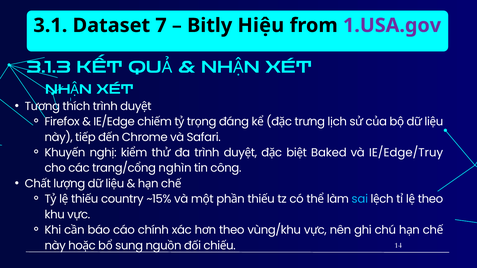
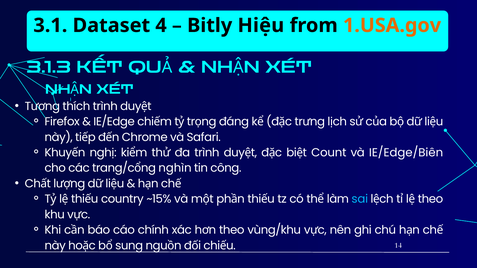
7: 7 -> 4
1.USA.gov colour: purple -> orange
Baked: Baked -> Count
IE/Edge/Truy: IE/Edge/Truy -> IE/Edge/Biên
